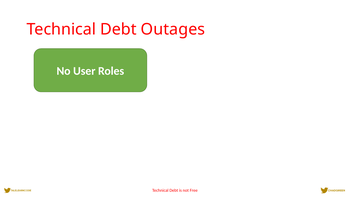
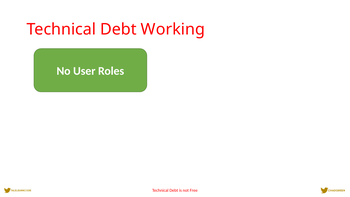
Outages: Outages -> Working
